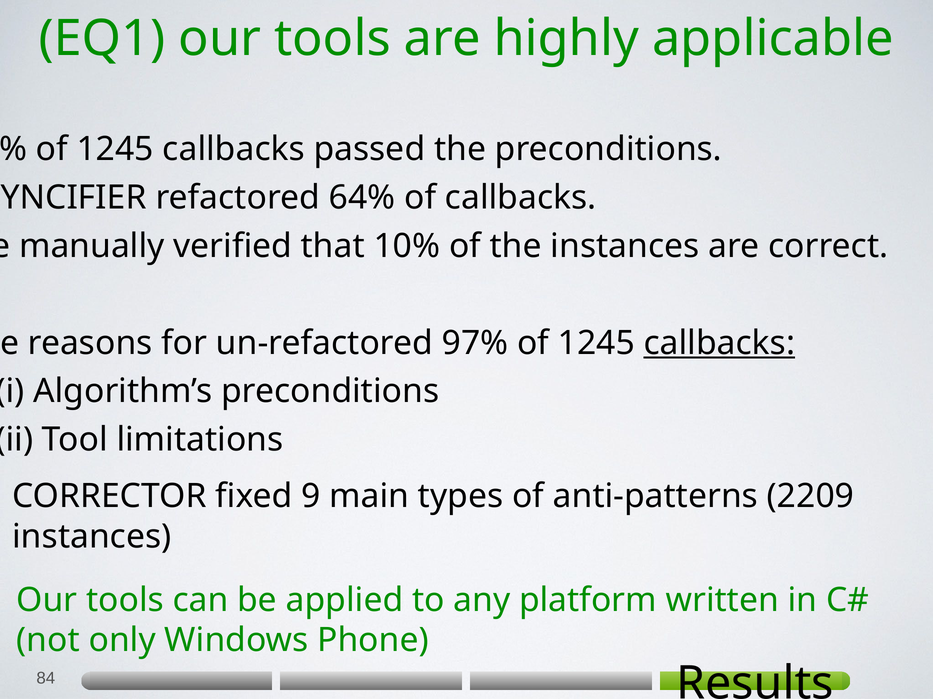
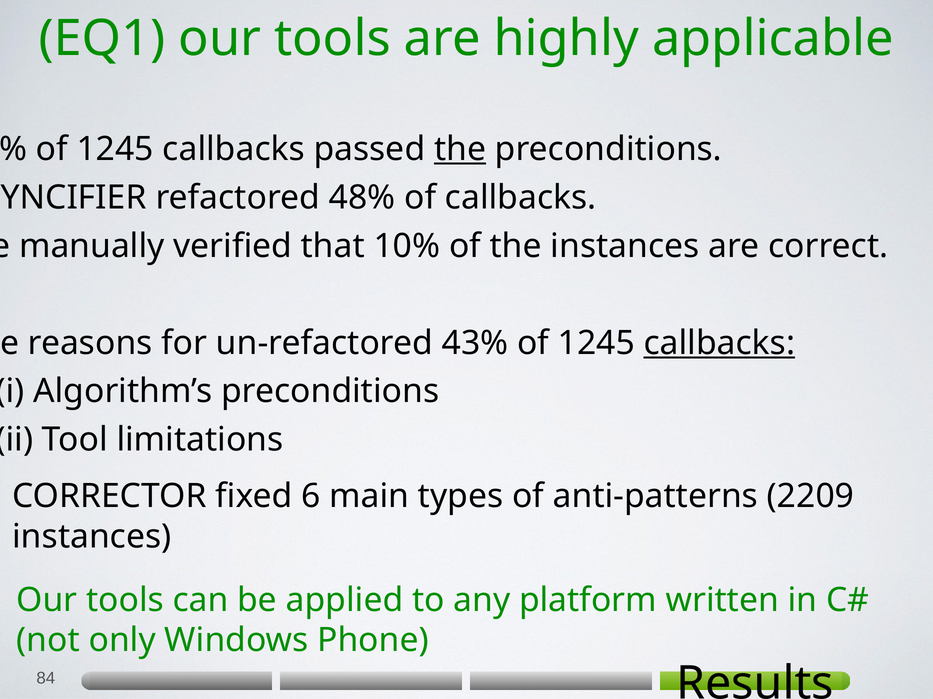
the at (460, 149) underline: none -> present
64%: 64% -> 48%
97%: 97% -> 43%
9: 9 -> 6
